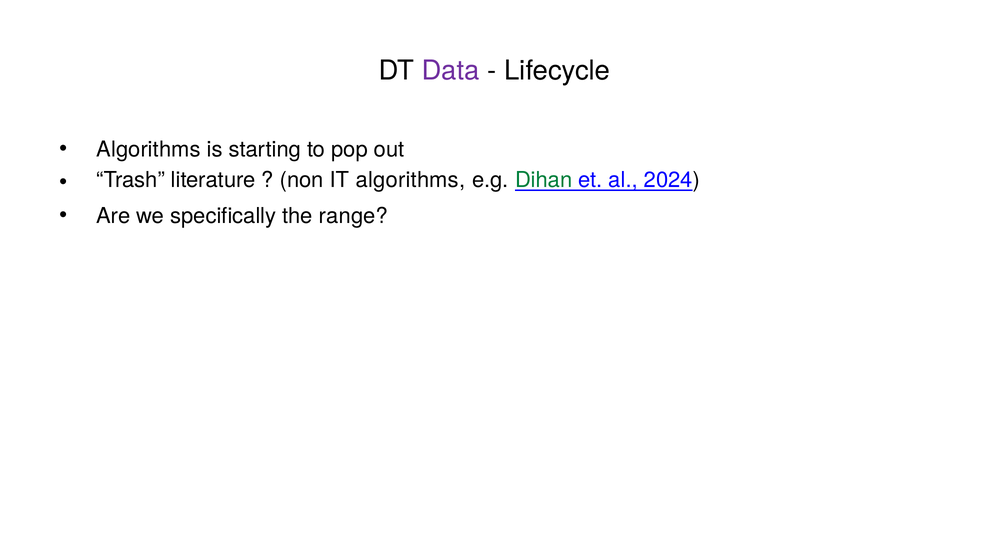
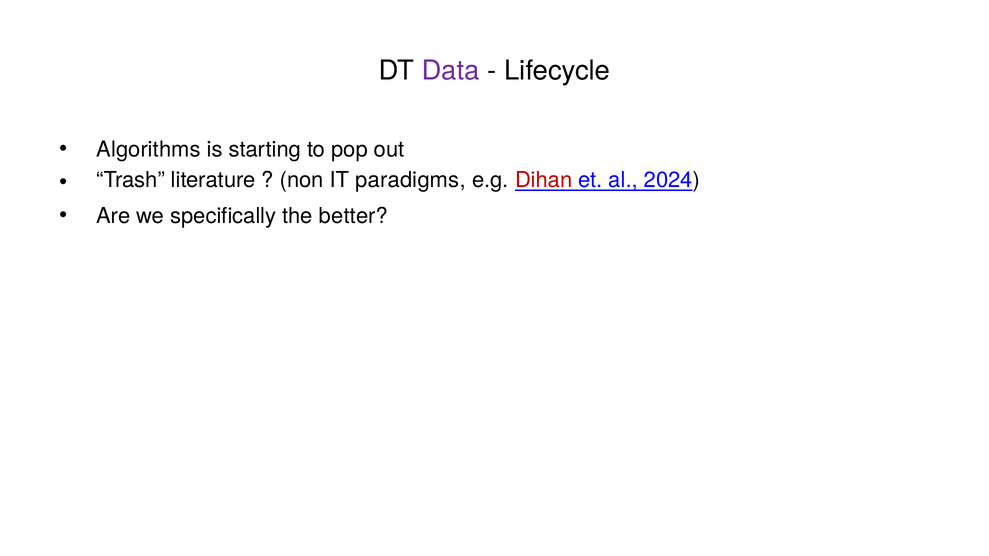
IT algorithms: algorithms -> paradigms
Dihan colour: green -> red
range: range -> better
